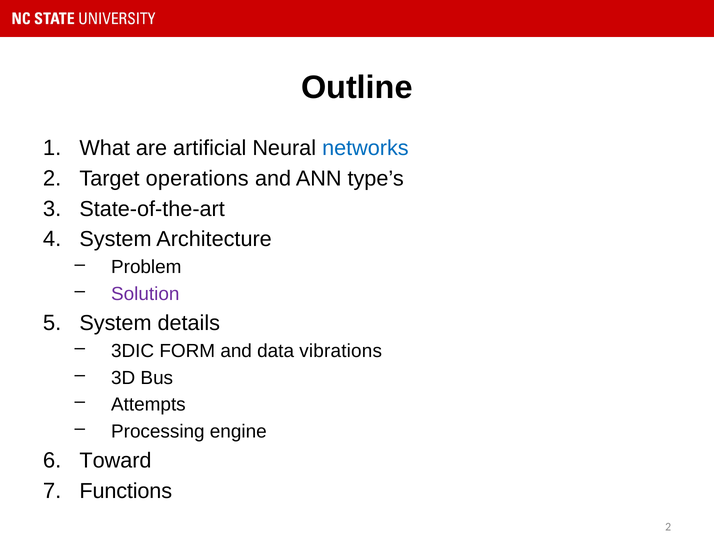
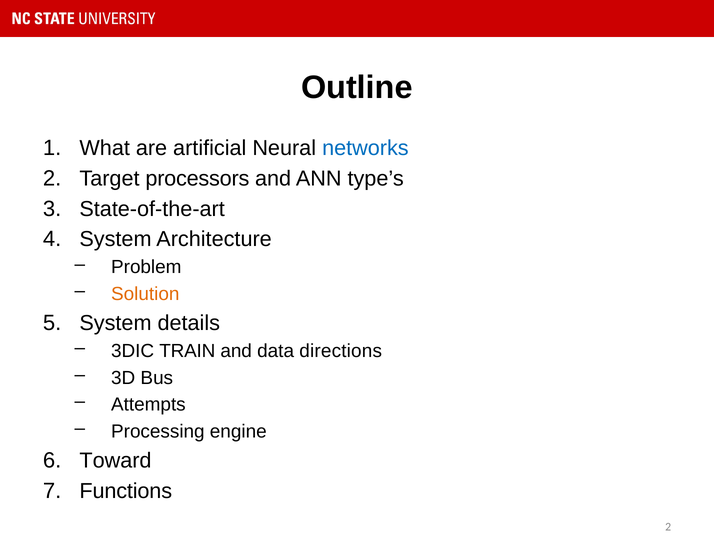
operations: operations -> processors
Solution colour: purple -> orange
FORM: FORM -> TRAIN
vibrations: vibrations -> directions
